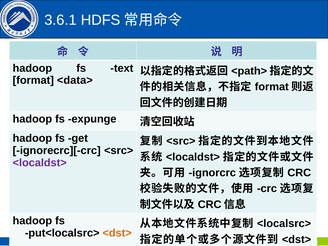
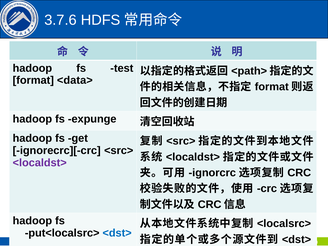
3.6.1: 3.6.1 -> 3.7.6
text: text -> test
<dst> at (117, 233) colour: orange -> blue
